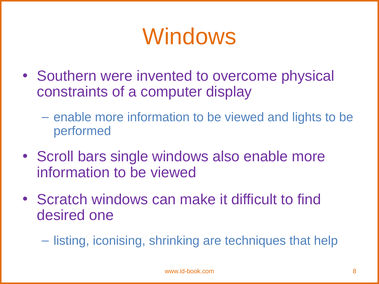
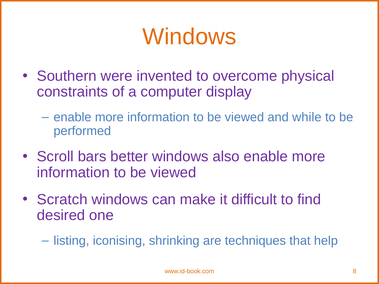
lights: lights -> while
single: single -> better
